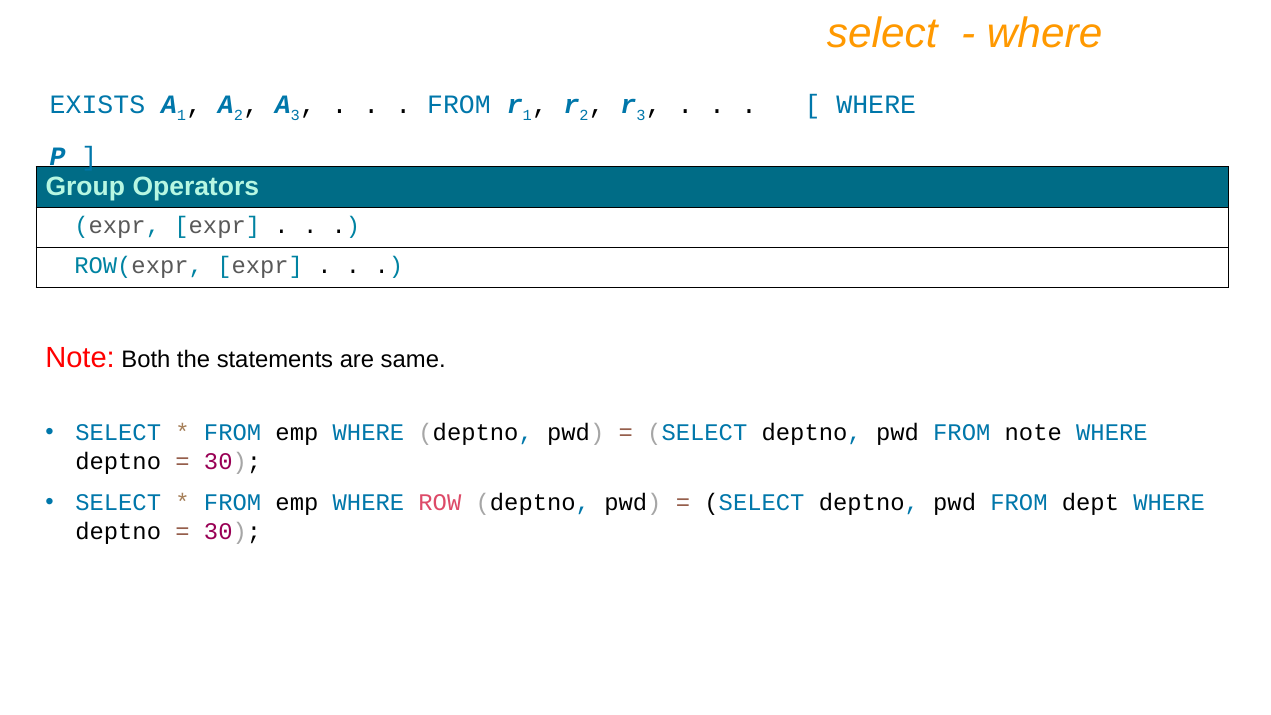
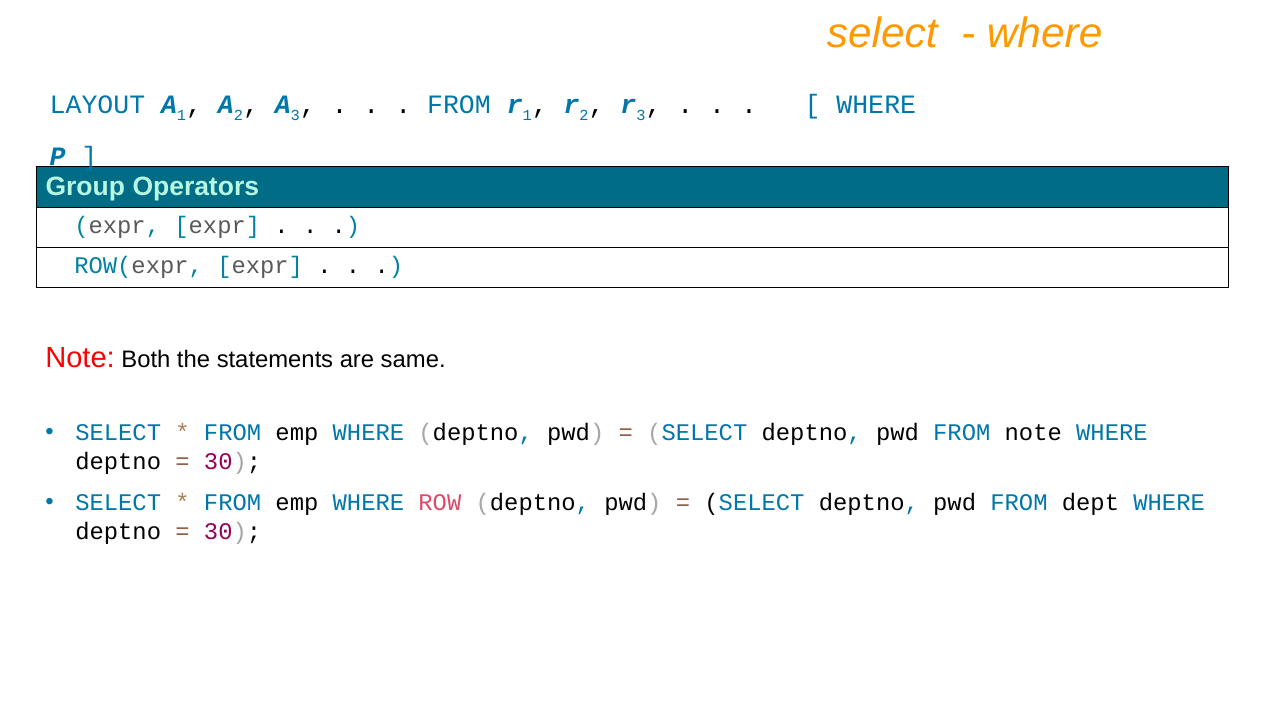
EXISTS: EXISTS -> LAYOUT
